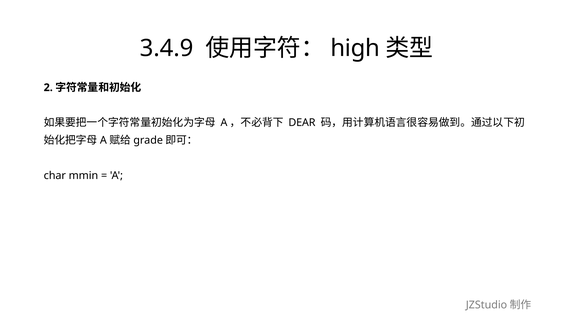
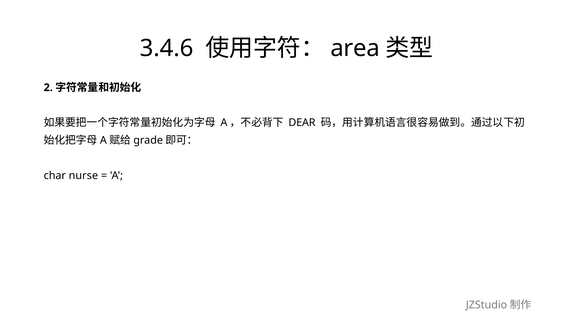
3.4.9: 3.4.9 -> 3.4.6
high: high -> area
mmin: mmin -> nurse
